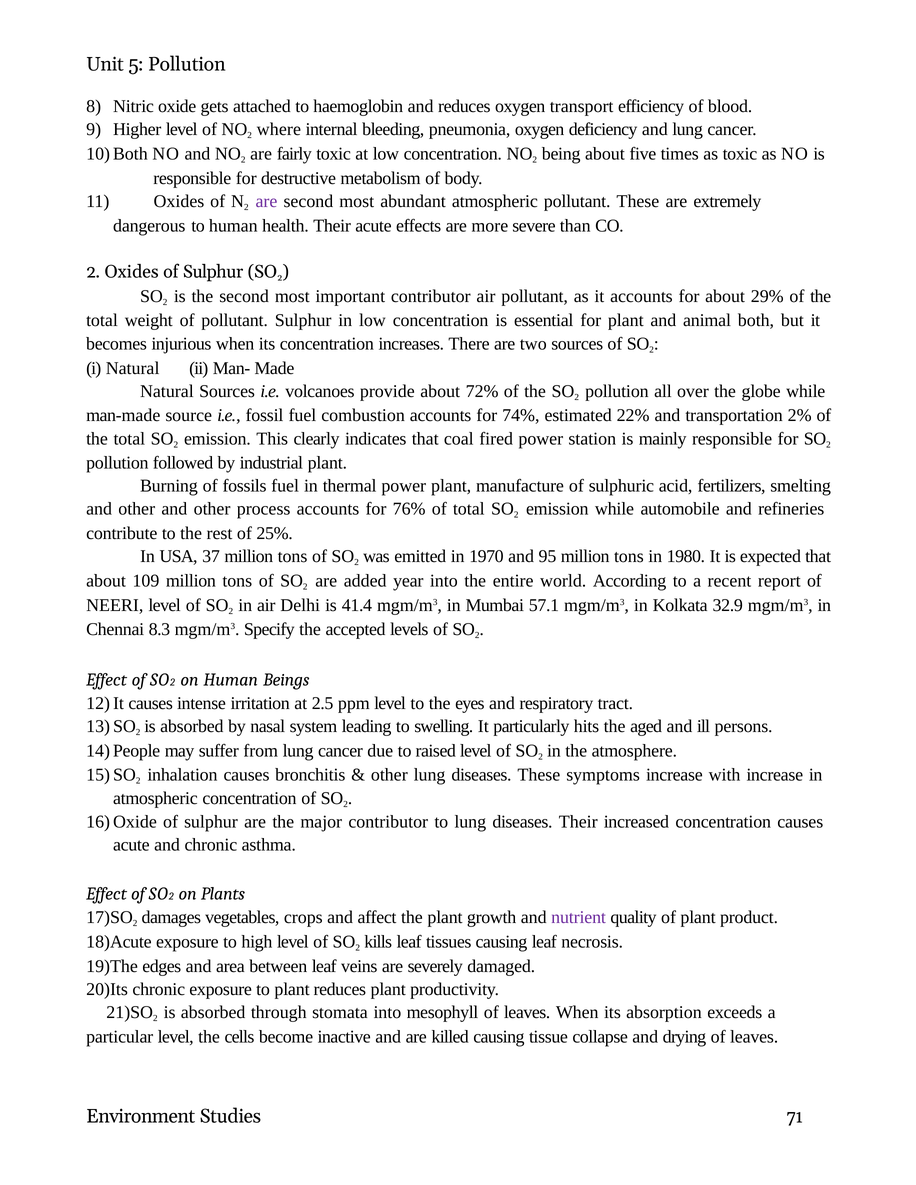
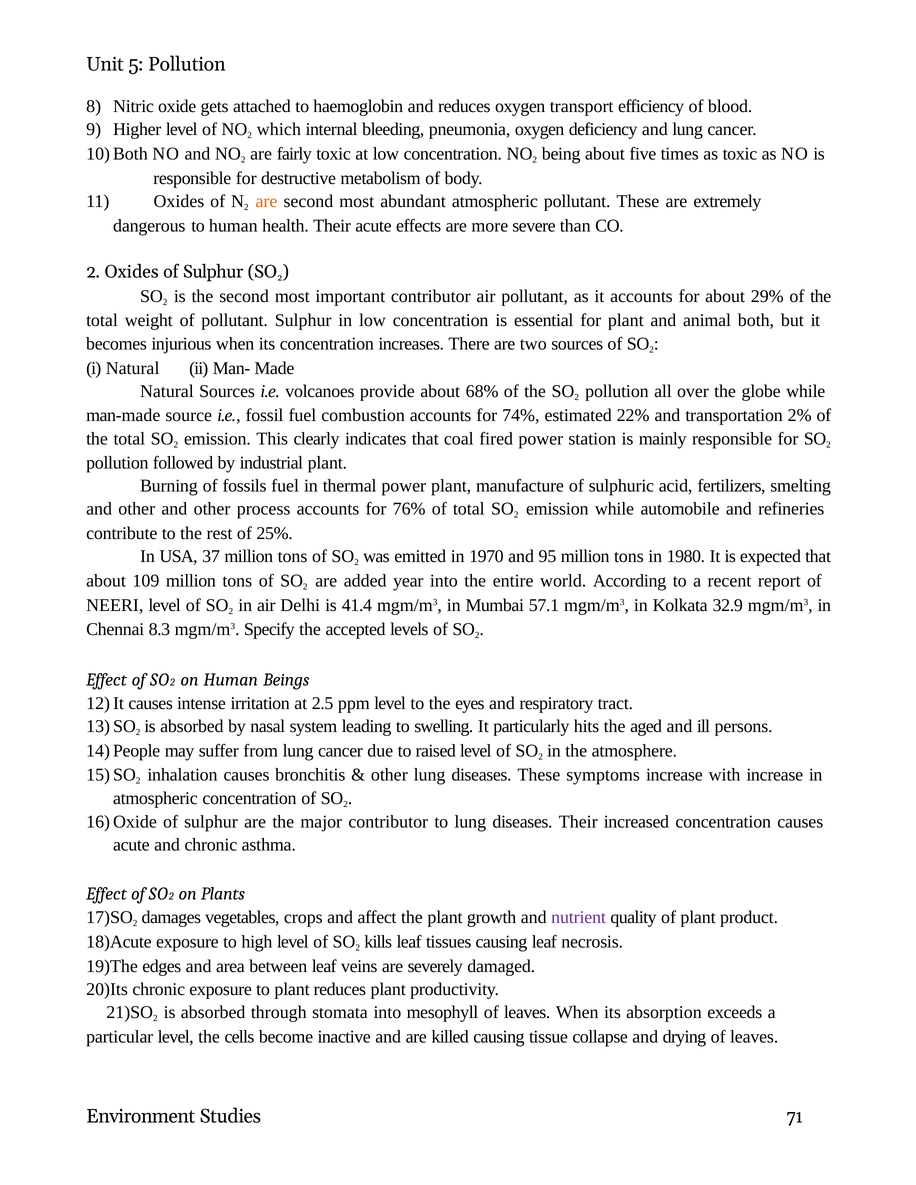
where: where -> which
are at (266, 201) colour: purple -> orange
72%: 72% -> 68%
